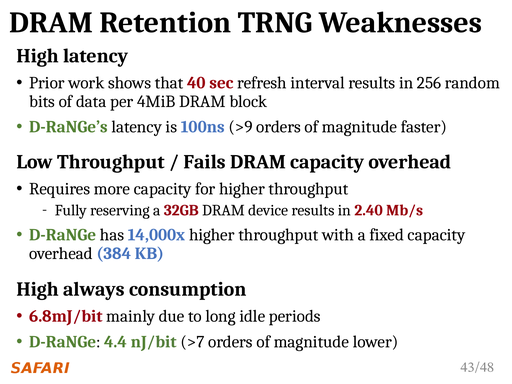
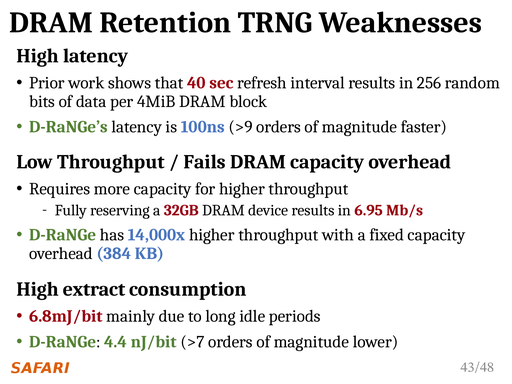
2.40: 2.40 -> 6.95
always: always -> extract
